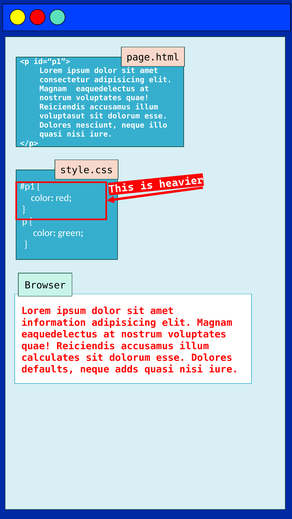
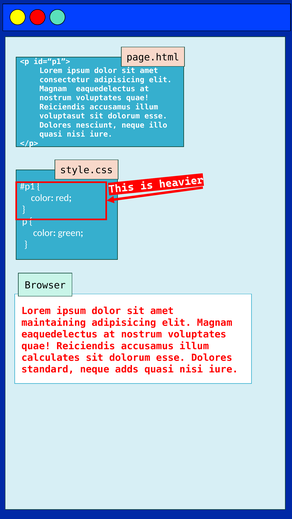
information: information -> maintaining
defaults: defaults -> standard
